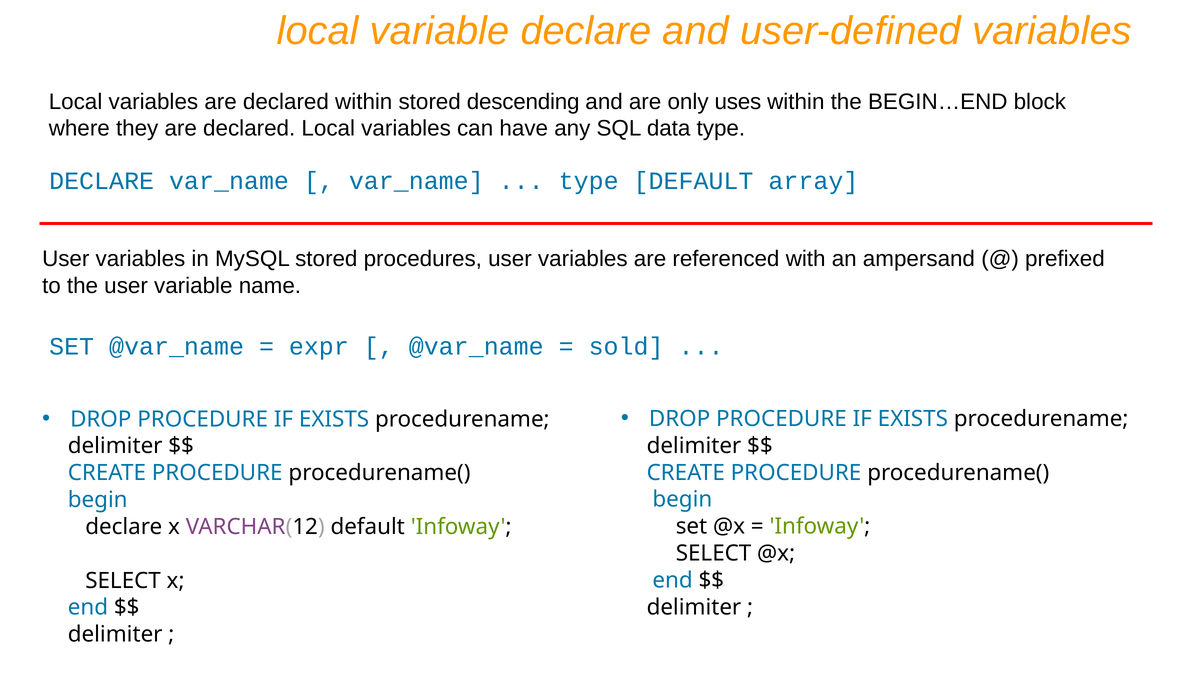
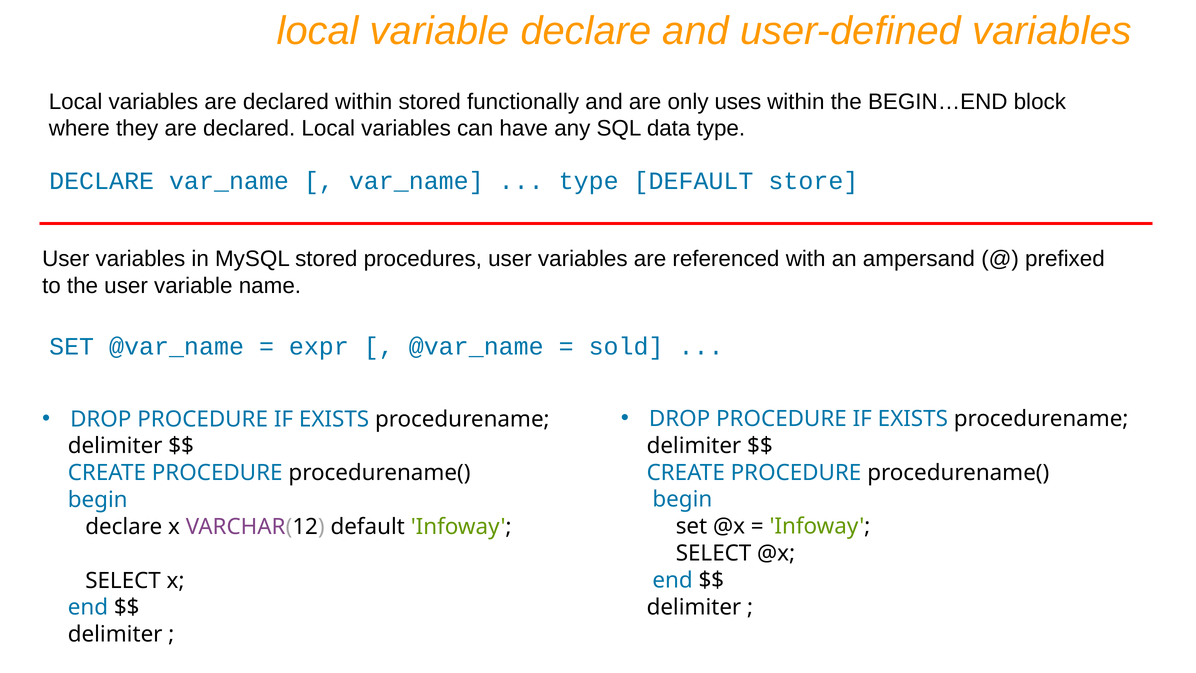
descending: descending -> functionally
array: array -> store
